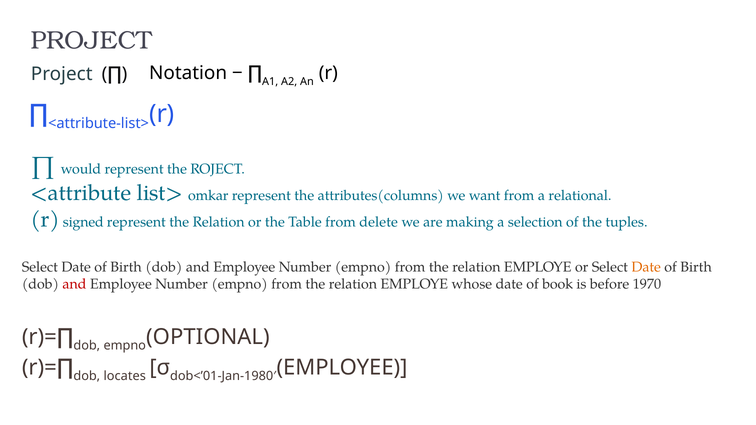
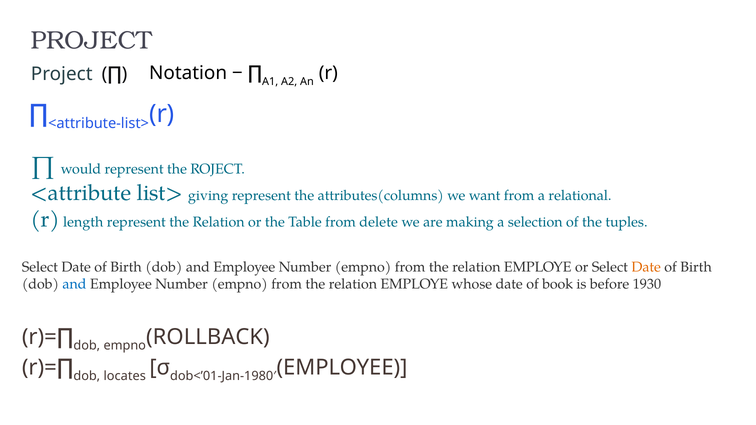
omkar: omkar -> giving
signed: signed -> length
and at (75, 284) colour: red -> blue
1970: 1970 -> 1930
OPTIONAL: OPTIONAL -> ROLLBACK
